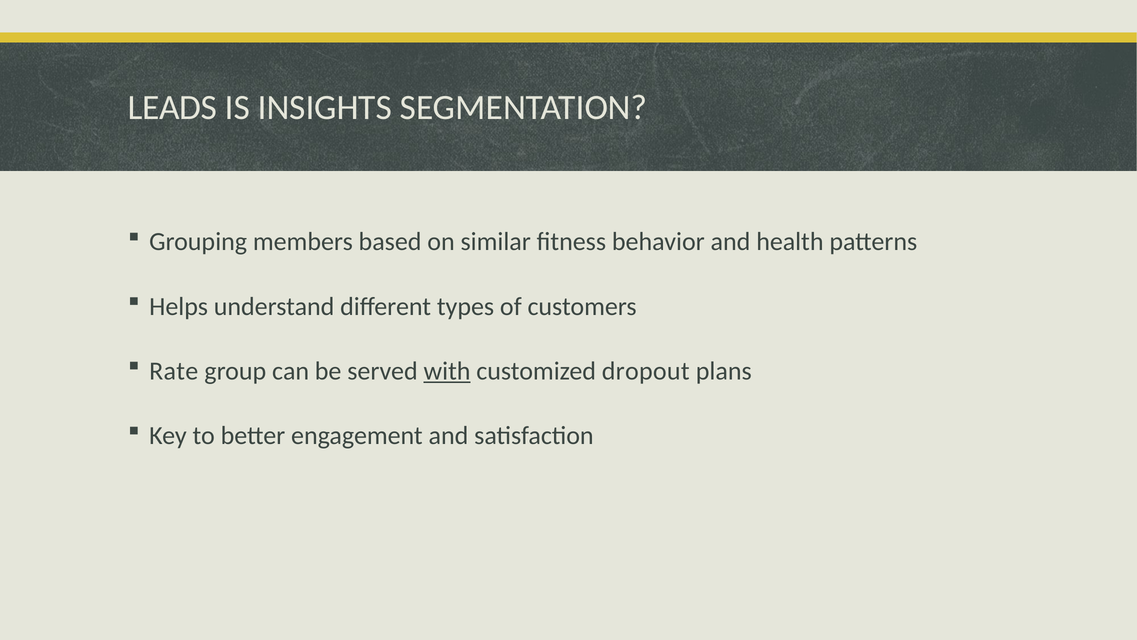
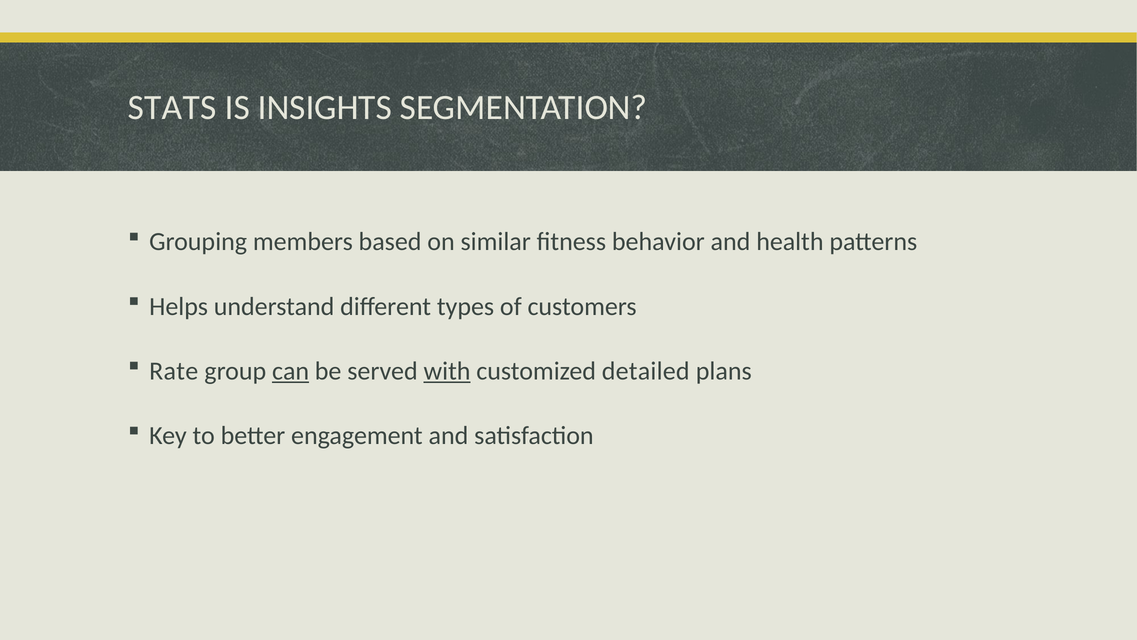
LEADS: LEADS -> STATS
can underline: none -> present
dropout: dropout -> detailed
